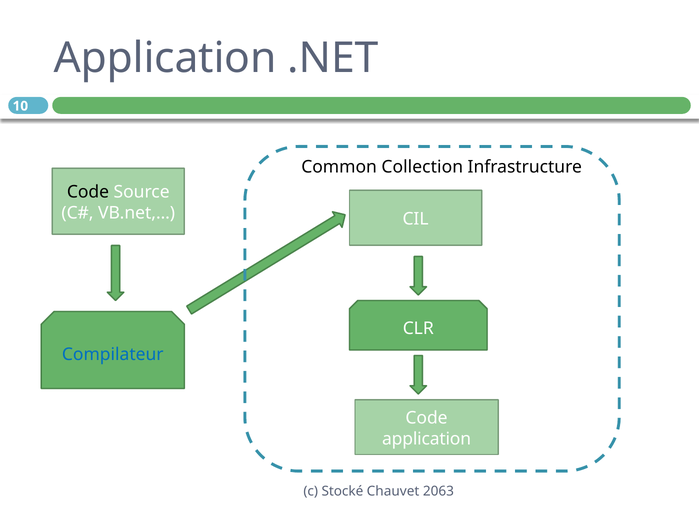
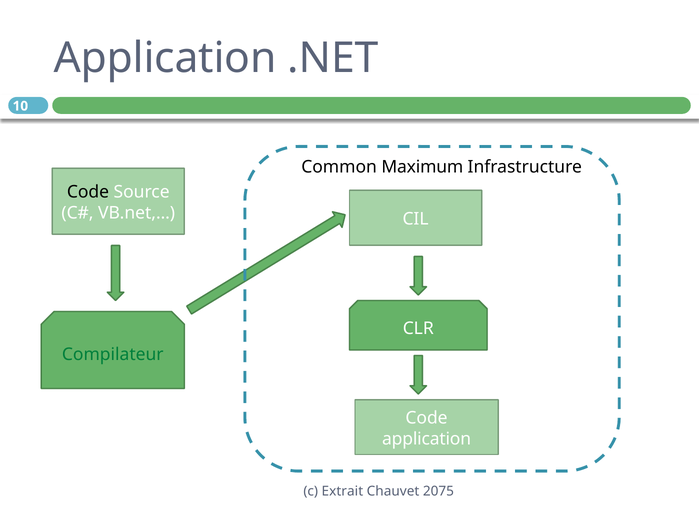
Collection: Collection -> Maximum
Compilateur colour: blue -> green
Stocké: Stocké -> Extrait
2063: 2063 -> 2075
